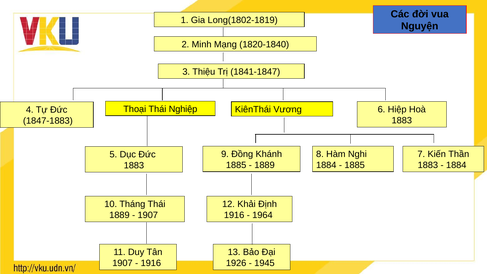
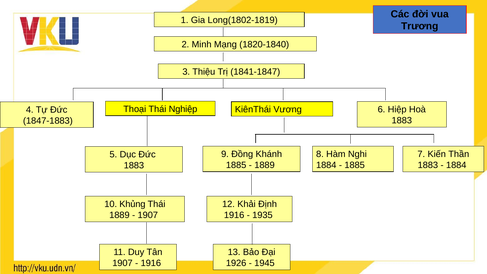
Nguyện: Nguyện -> Trương
Tháng: Tháng -> Khủng
1964: 1964 -> 1935
